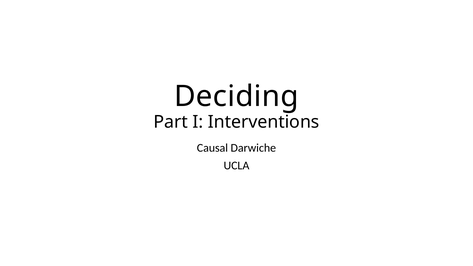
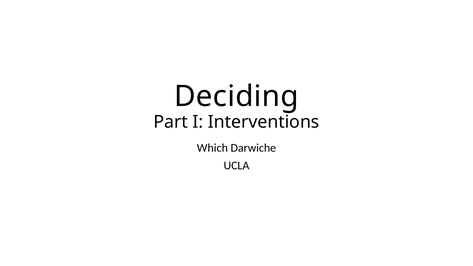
Causal: Causal -> Which
